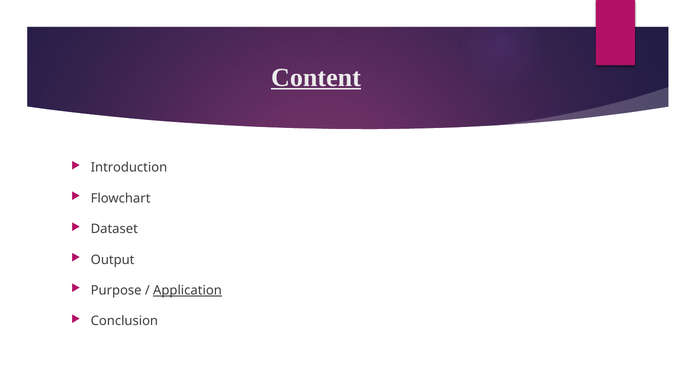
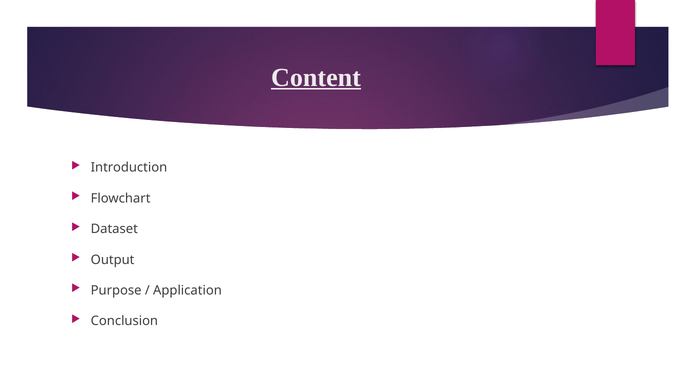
Application underline: present -> none
